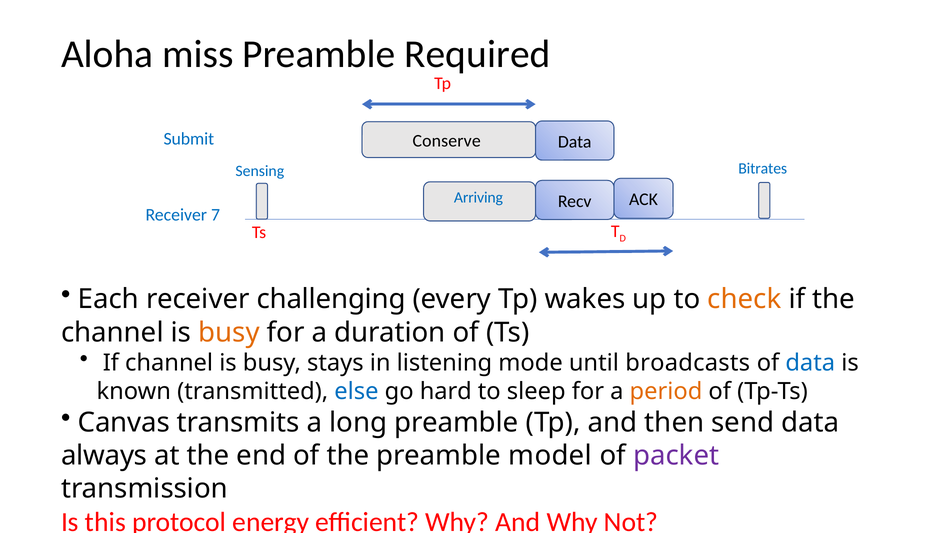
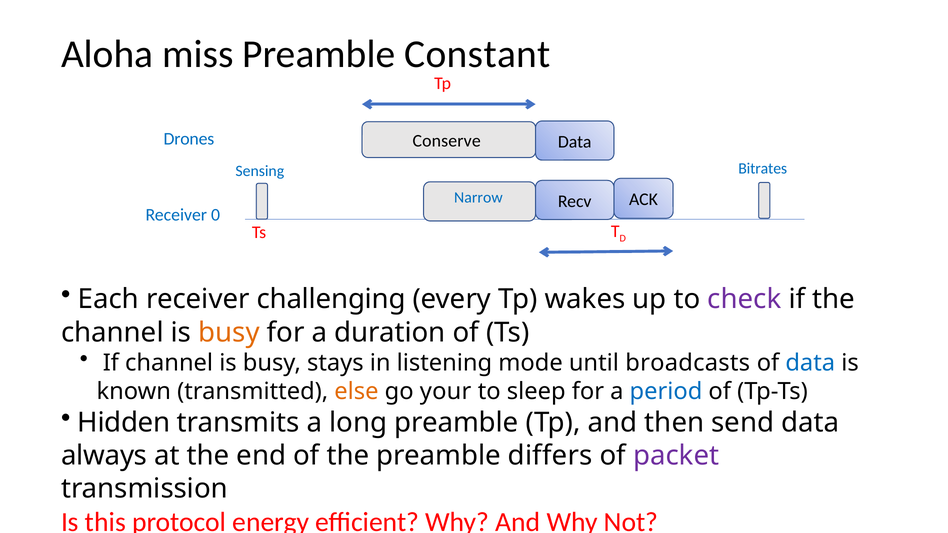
Required: Required -> Constant
Submit: Submit -> Drones
Arriving: Arriving -> Narrow
7: 7 -> 0
check colour: orange -> purple
else colour: blue -> orange
hard: hard -> your
period colour: orange -> blue
Canvas: Canvas -> Hidden
model: model -> differs
